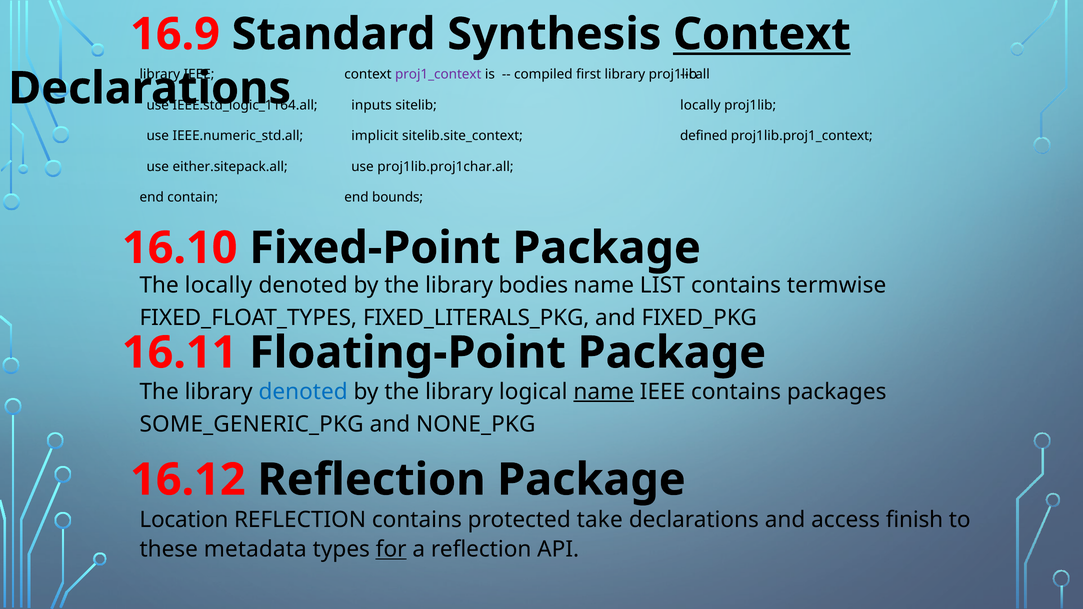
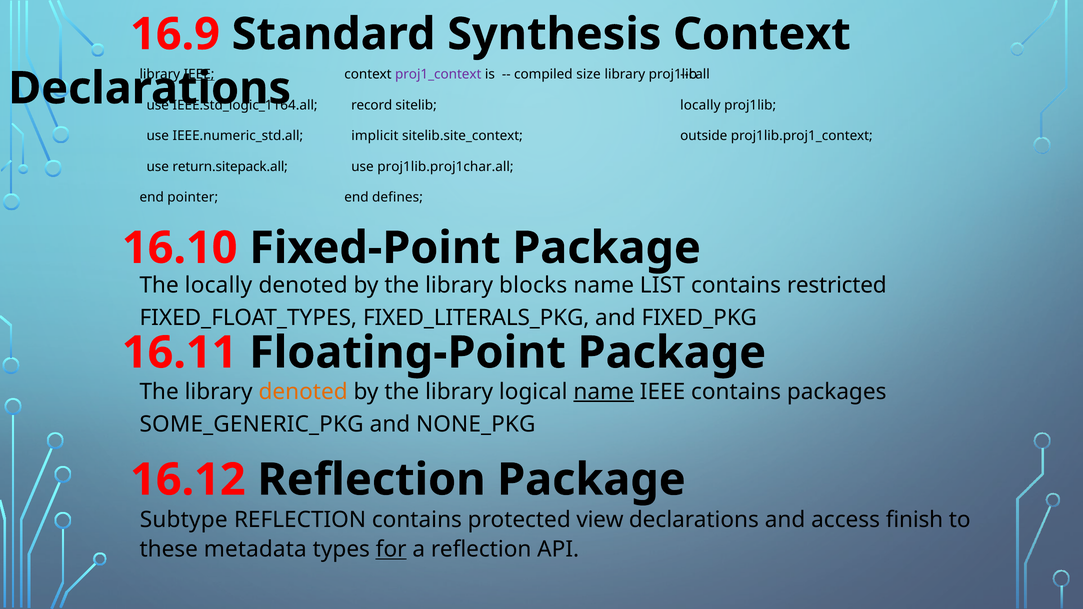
Context at (762, 34) underline: present -> none
first: first -> size
IEEE at (199, 75) underline: none -> present
inputs: inputs -> record
defined: defined -> outside
either.sitepack.all: either.sitepack.all -> return.sitepack.all
contain: contain -> pointer
bounds: bounds -> defines
bodies: bodies -> blocks
termwise: termwise -> restricted
denoted at (303, 392) colour: blue -> orange
Location: Location -> Subtype
take: take -> view
